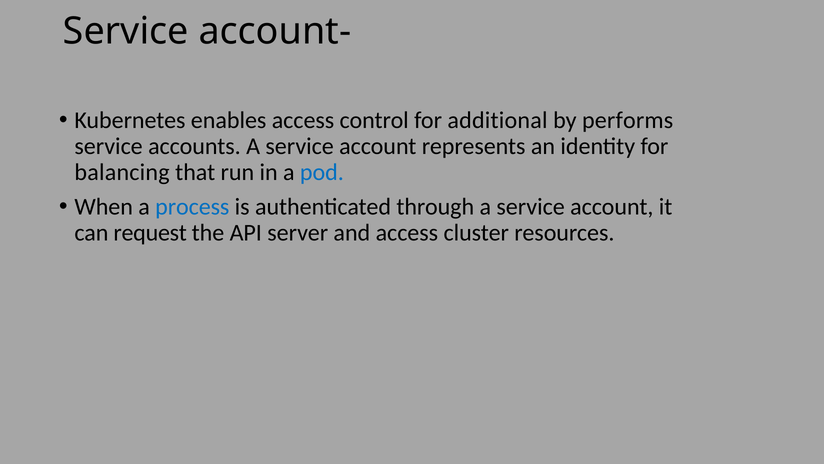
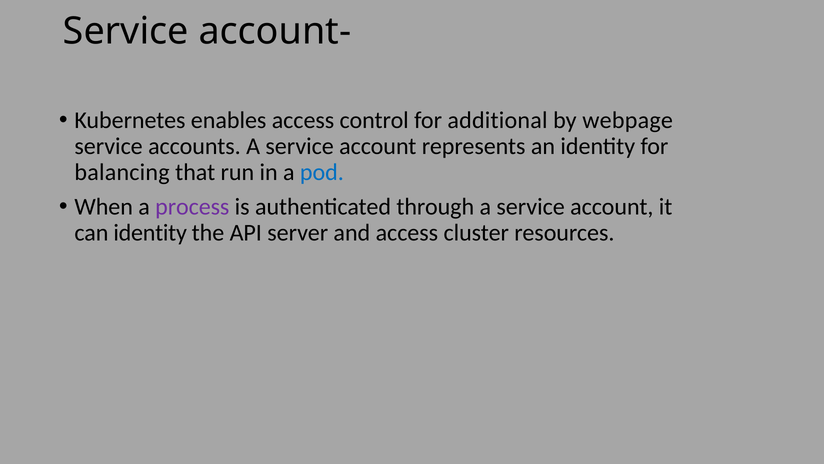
performs: performs -> webpage
process colour: blue -> purple
can request: request -> identity
